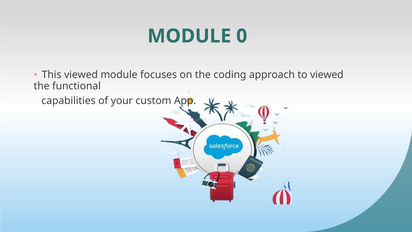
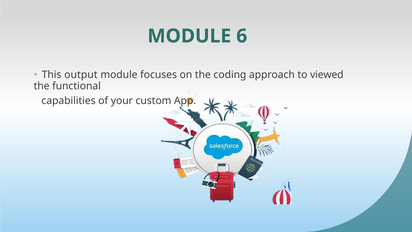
0: 0 -> 6
This viewed: viewed -> output
